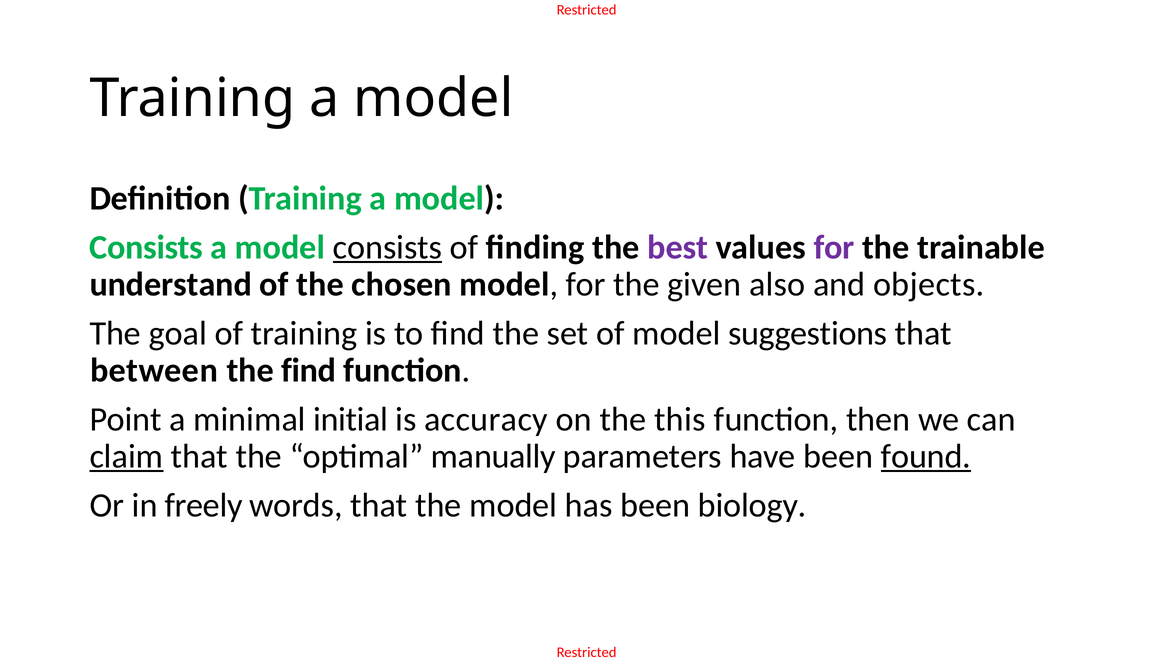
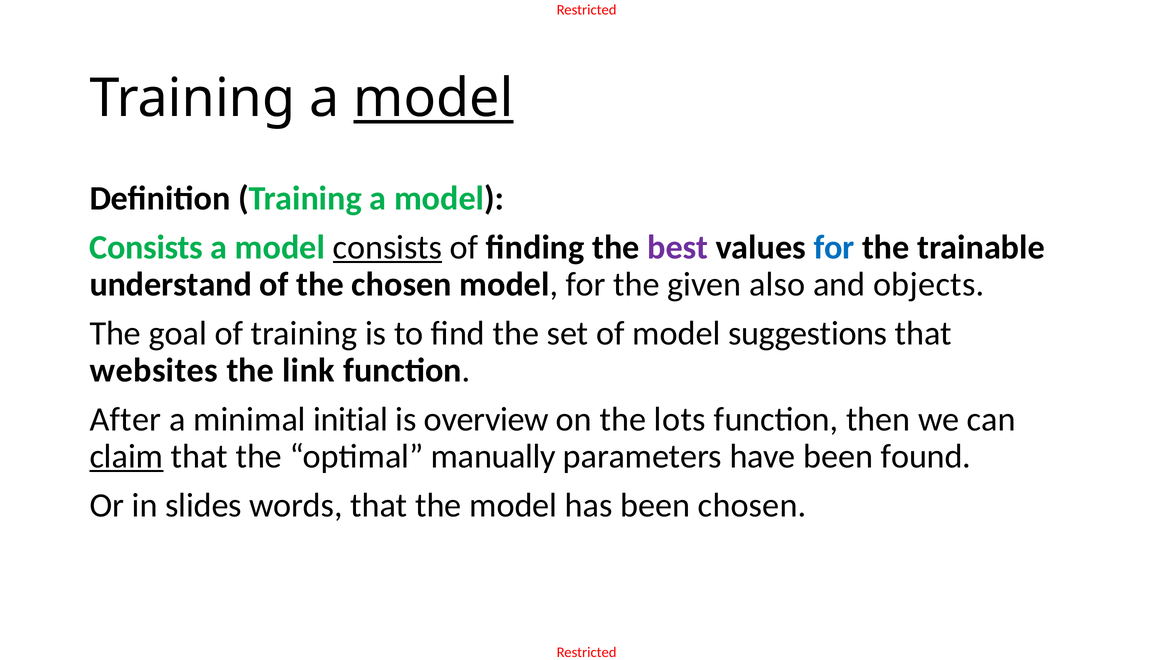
model at (434, 99) underline: none -> present
for at (834, 248) colour: purple -> blue
between: between -> websites
the find: find -> link
Point: Point -> After
accuracy: accuracy -> overview
this: this -> lots
found underline: present -> none
freely: freely -> slides
been biology: biology -> chosen
